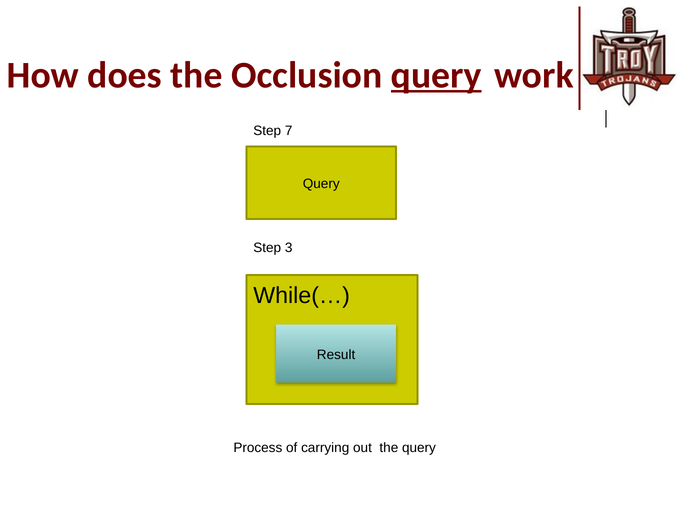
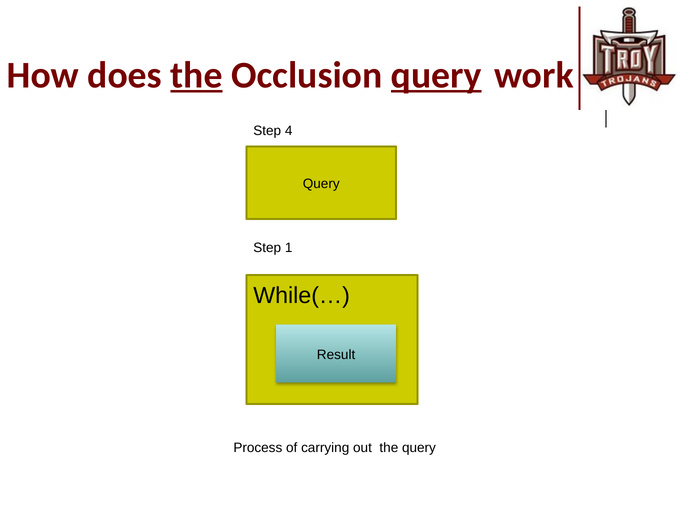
the at (197, 75) underline: none -> present
7: 7 -> 4
3: 3 -> 1
